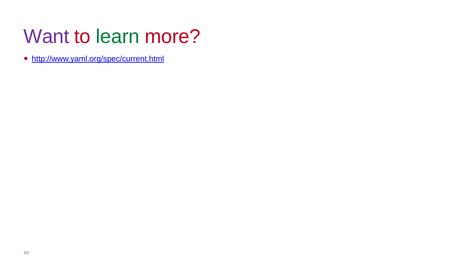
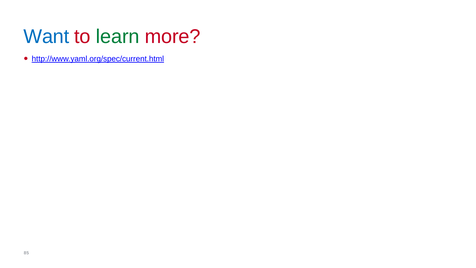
Want colour: purple -> blue
